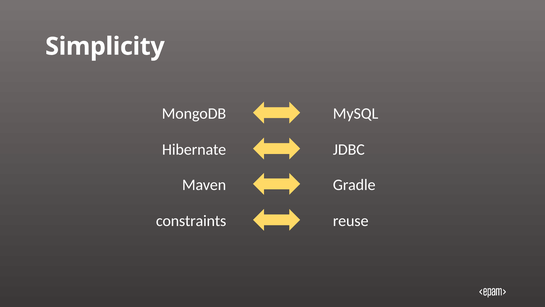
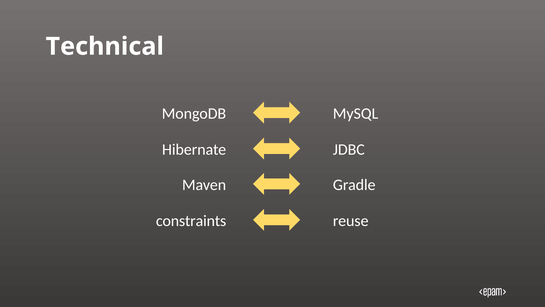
Simplicity: Simplicity -> Technical
